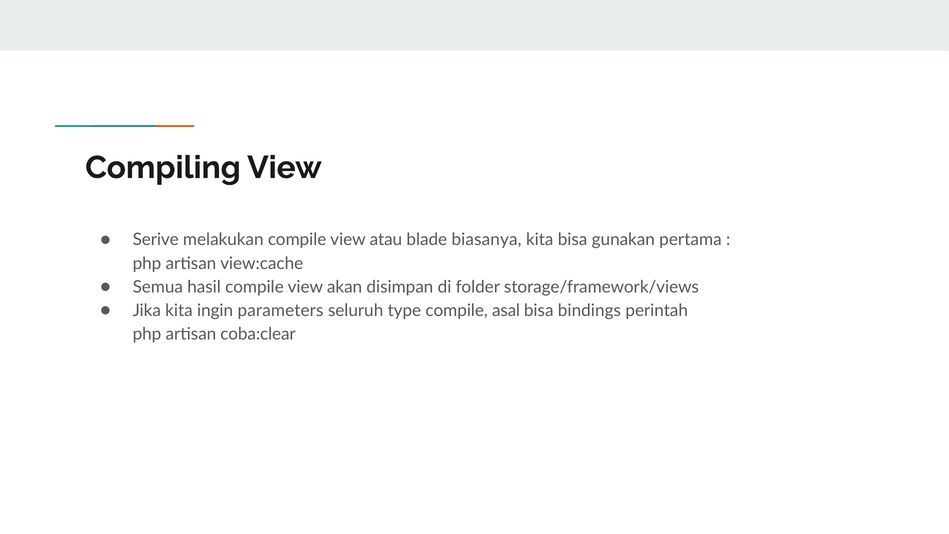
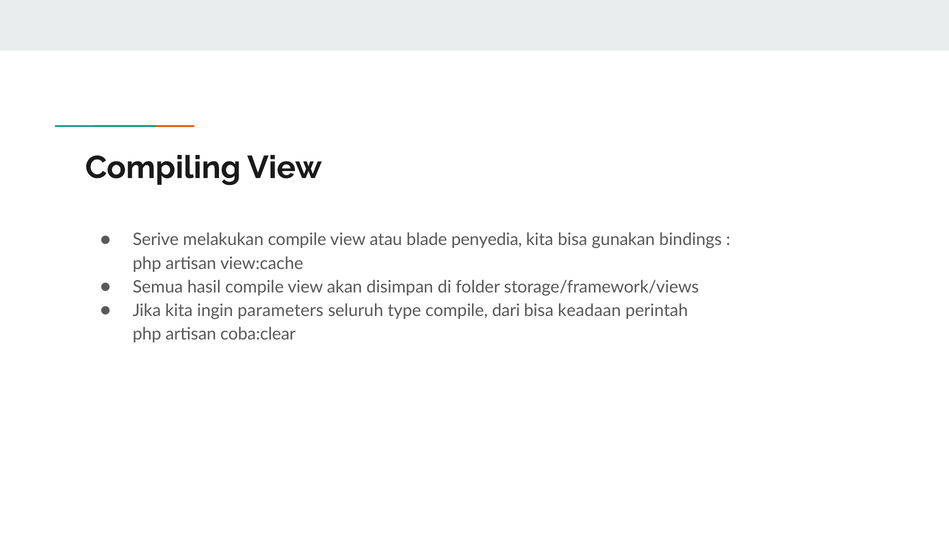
biasanya: biasanya -> penyedia
pertama: pertama -> bindings
asal: asal -> dari
bindings: bindings -> keadaan
